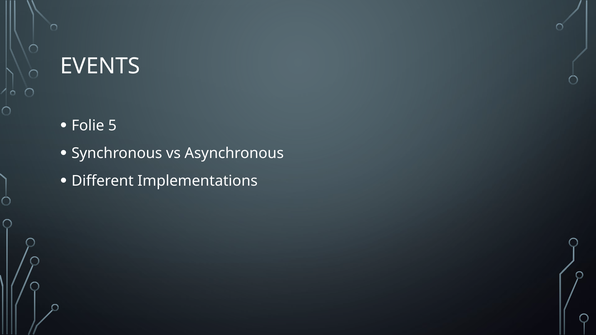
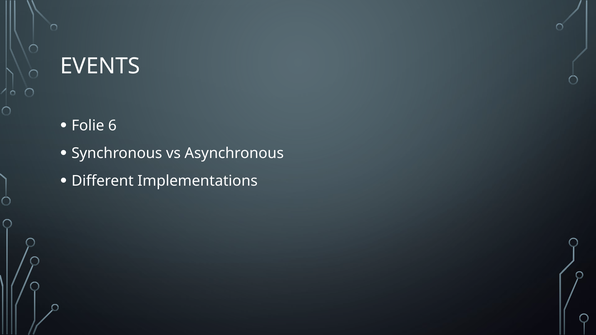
5: 5 -> 6
